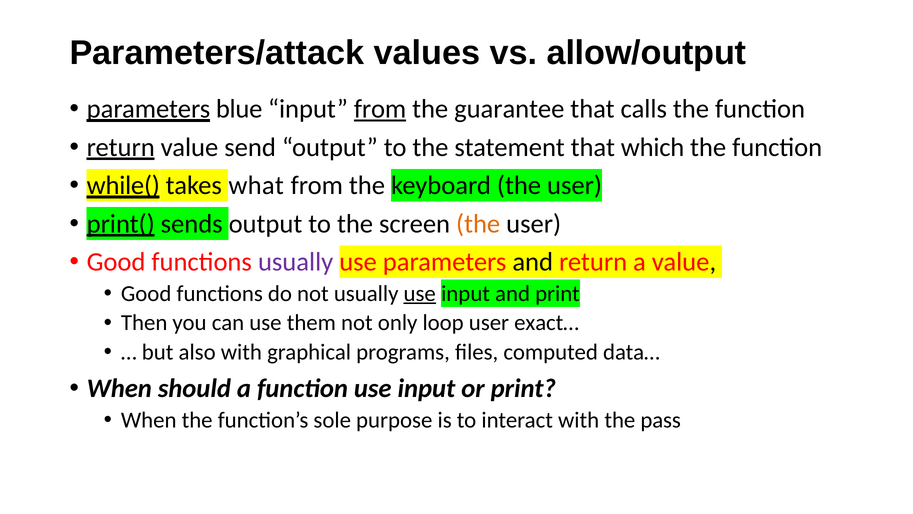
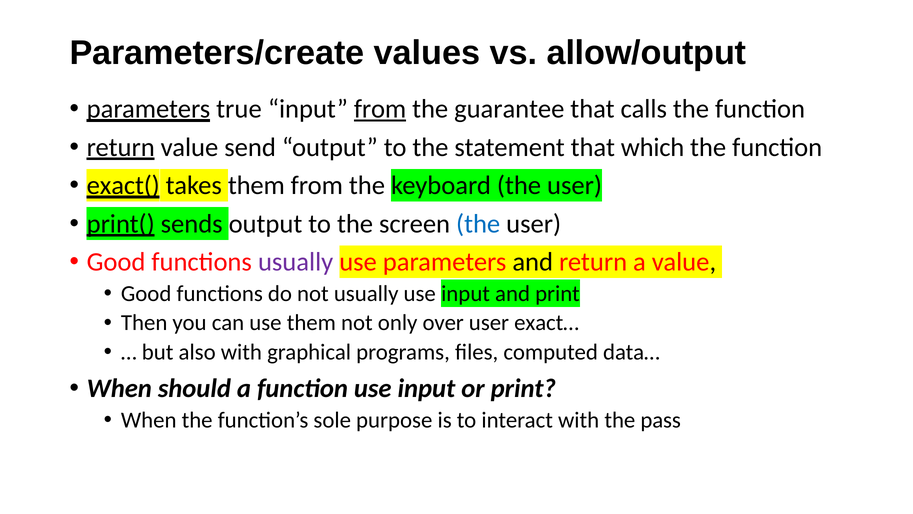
Parameters/attack: Parameters/attack -> Parameters/create
blue: blue -> true
while(: while( -> exact(
takes what: what -> them
the at (478, 224) colour: orange -> blue
use at (420, 293) underline: present -> none
loop: loop -> over
